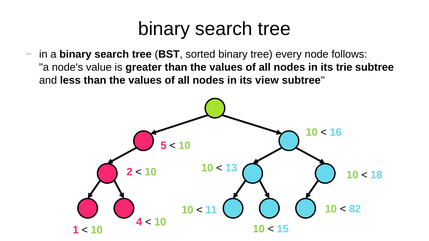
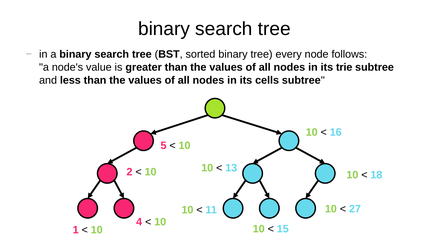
view: view -> cells
82: 82 -> 27
